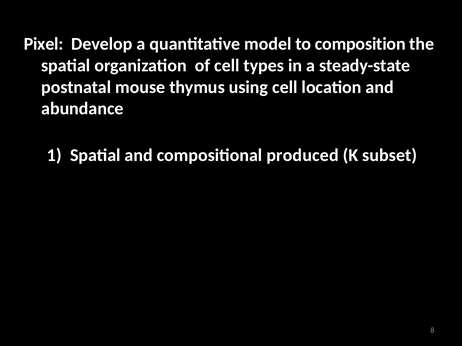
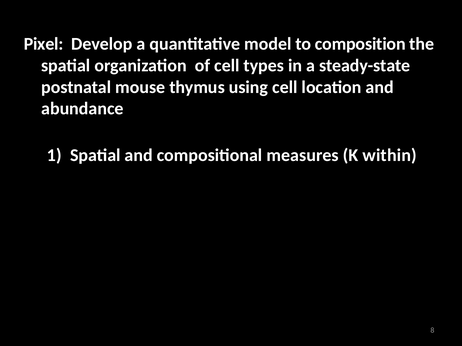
produced: produced -> measures
subset: subset -> within
